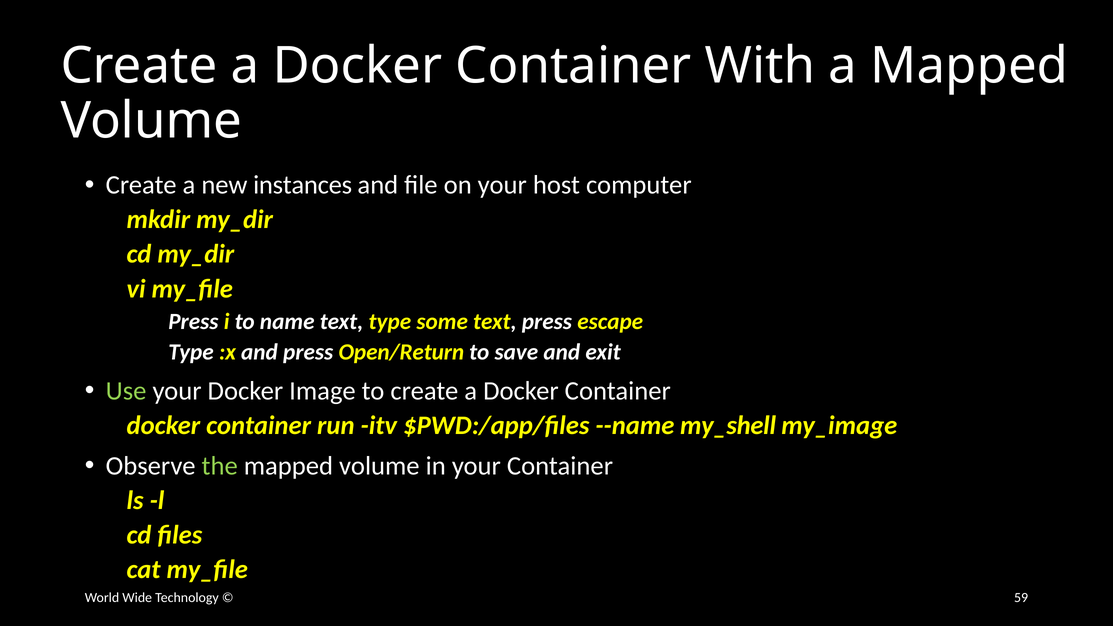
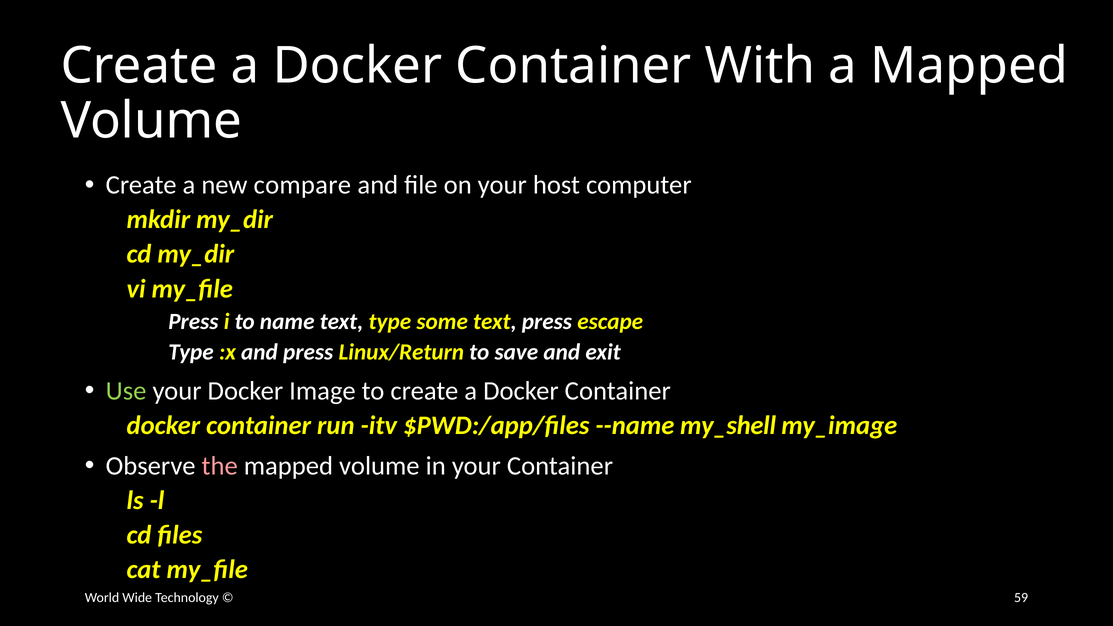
instances: instances -> compare
Open/Return: Open/Return -> Linux/Return
the colour: light green -> pink
